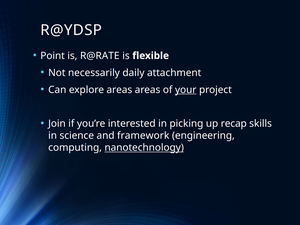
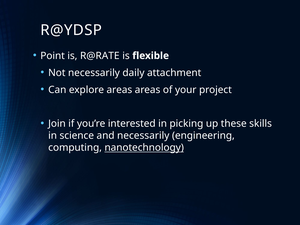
your underline: present -> none
recap: recap -> these
and framework: framework -> necessarily
